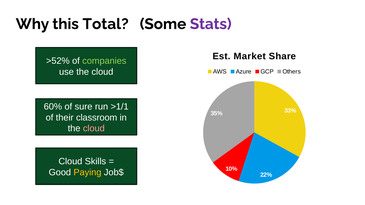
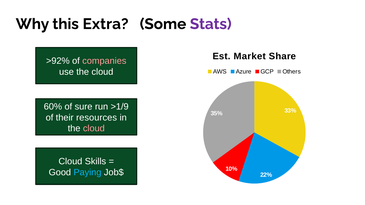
Total: Total -> Extra
>52%: >52% -> >92%
companies colour: light green -> pink
>1/1: >1/1 -> >1/9
classroom: classroom -> resources
Paying colour: yellow -> light blue
